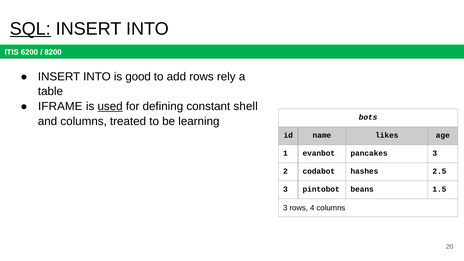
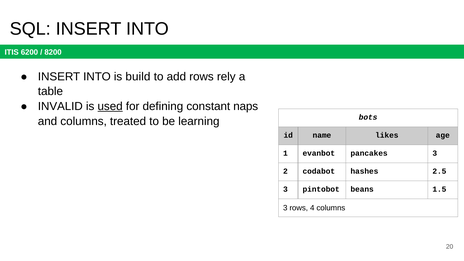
SQL underline: present -> none
good: good -> build
IFRAME: IFRAME -> INVALID
shell: shell -> naps
